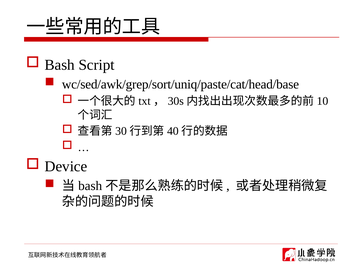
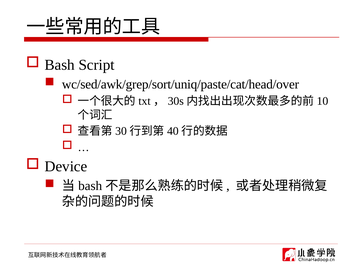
wc/sed/awk/grep/sort/uniq/paste/cat/head/base: wc/sed/awk/grep/sort/uniq/paste/cat/head/base -> wc/sed/awk/grep/sort/uniq/paste/cat/head/over
